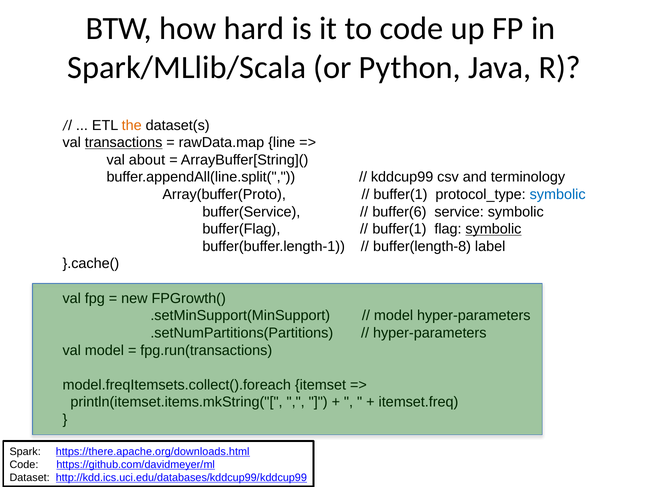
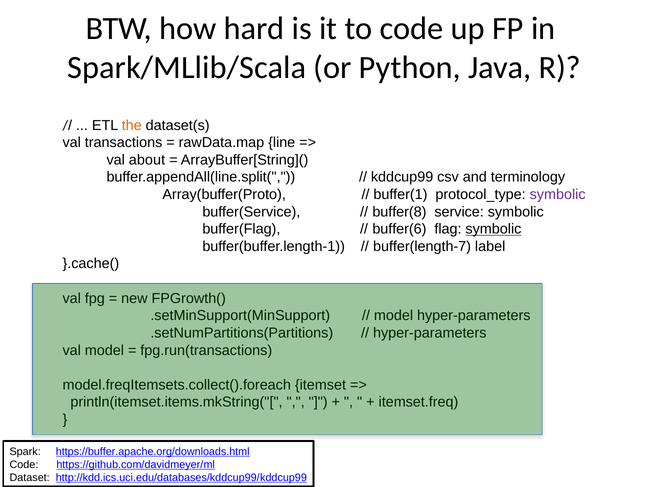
transactions underline: present -> none
symbolic at (558, 194) colour: blue -> purple
buffer(6: buffer(6 -> buffer(8
buffer(1 at (399, 229): buffer(1 -> buffer(6
buffer(length-8: buffer(length-8 -> buffer(length-7
https://there.apache.org/downloads.html: https://there.apache.org/downloads.html -> https://buffer.apache.org/downloads.html
